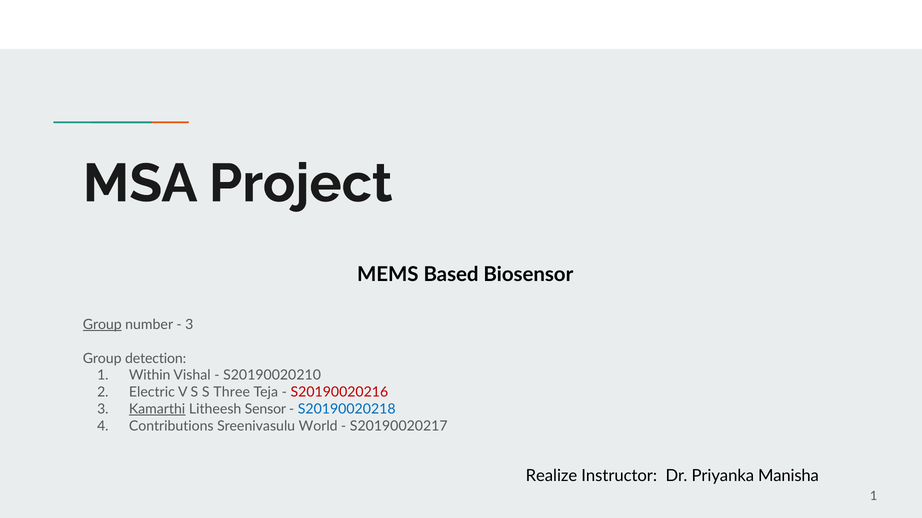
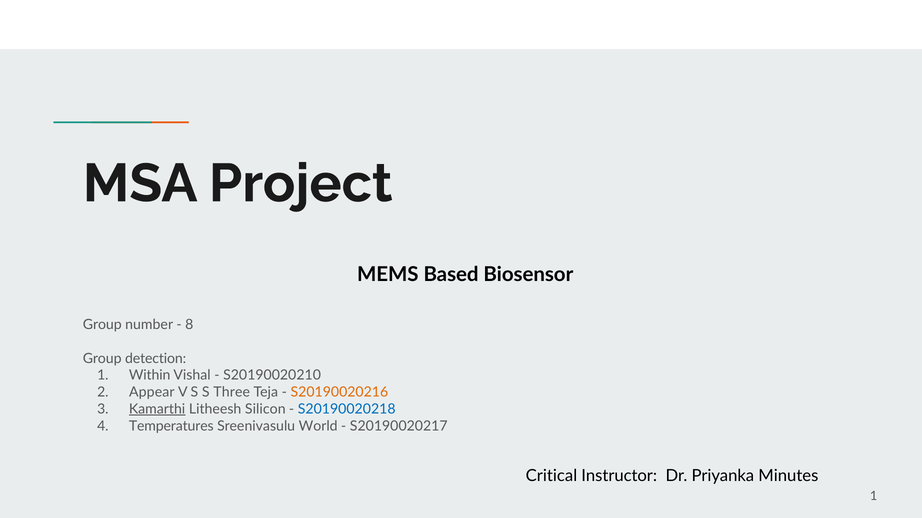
Group at (102, 325) underline: present -> none
3 at (189, 325): 3 -> 8
Electric: Electric -> Appear
S20190020216 colour: red -> orange
Sensor: Sensor -> Silicon
Contributions: Contributions -> Temperatures
Realize: Realize -> Critical
Manisha: Manisha -> Minutes
